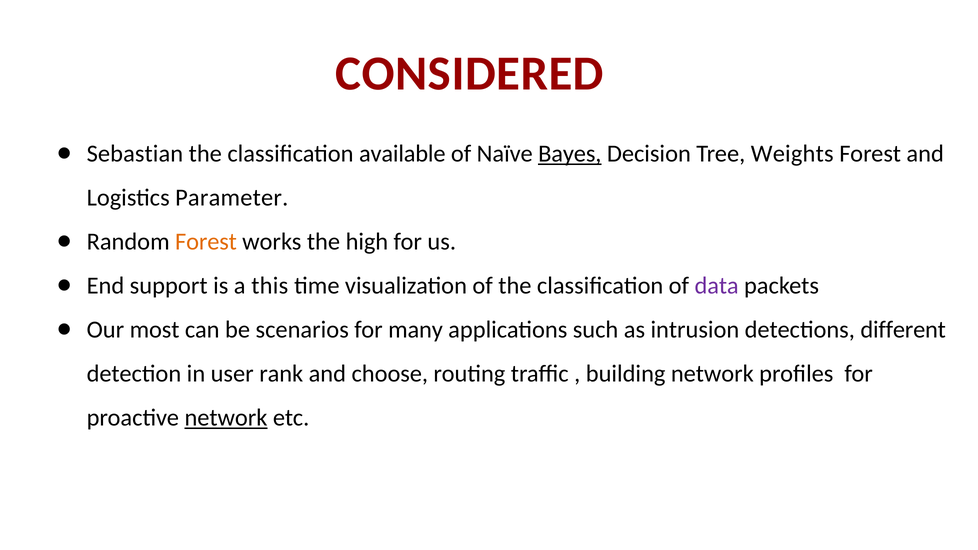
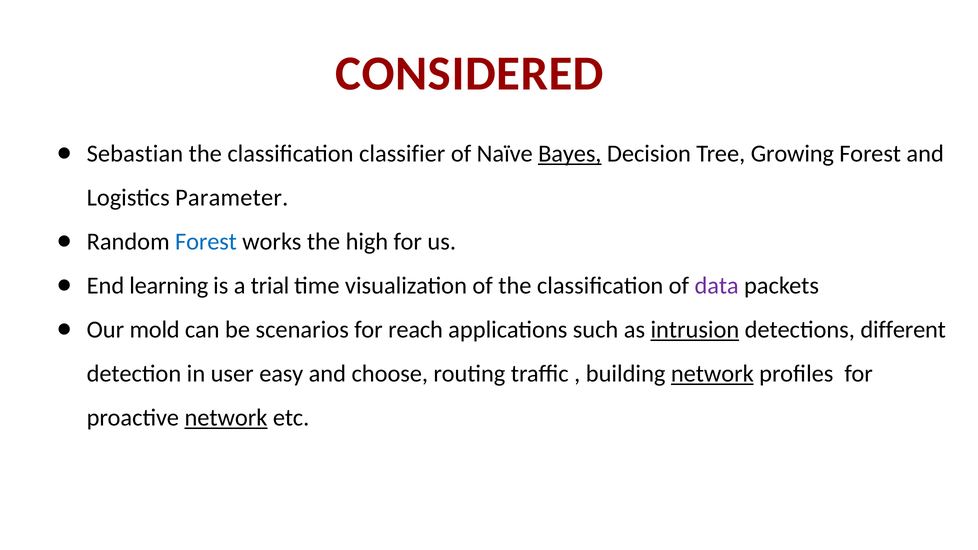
available: available -> classifier
Weights: Weights -> Growing
Forest at (206, 242) colour: orange -> blue
support: support -> learning
this: this -> trial
most: most -> mold
many: many -> reach
intrusion underline: none -> present
rank: rank -> easy
network at (712, 374) underline: none -> present
